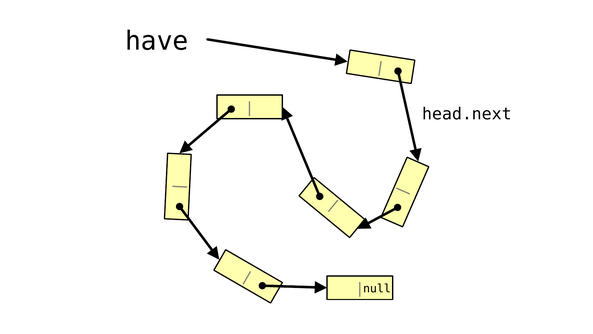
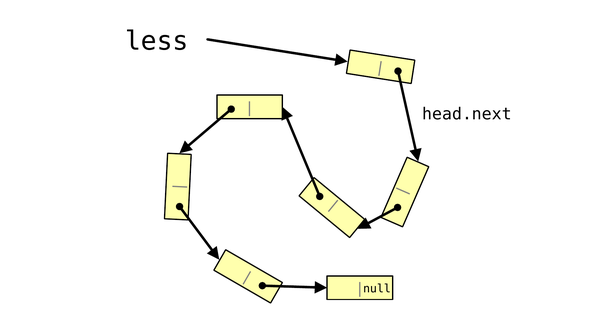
have: have -> less
